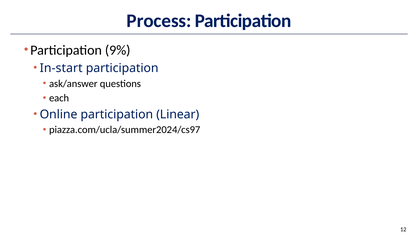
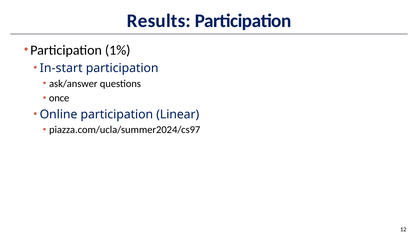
Process: Process -> Results
9%: 9% -> 1%
each: each -> once
